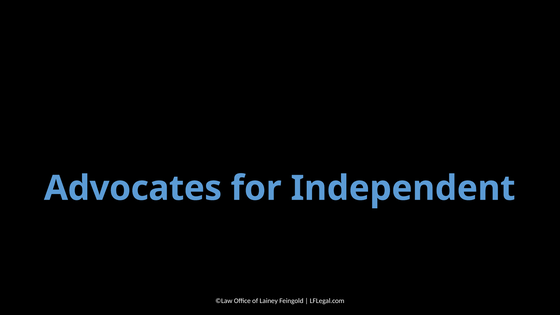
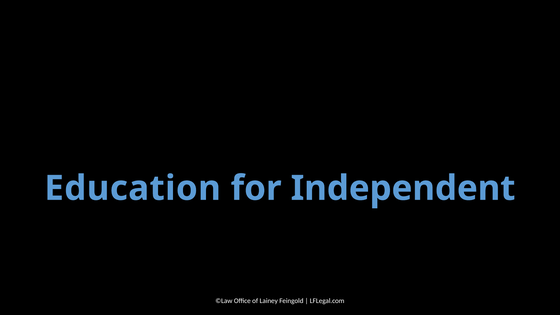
Advocates: Advocates -> Education
